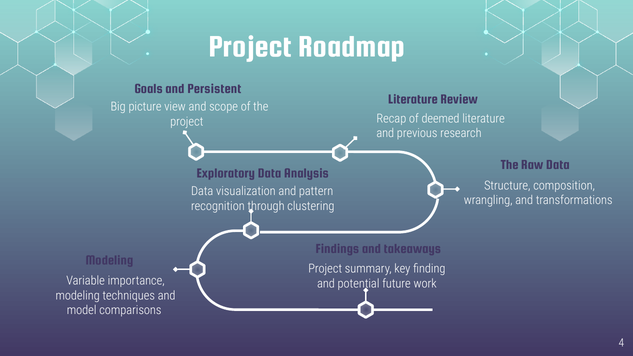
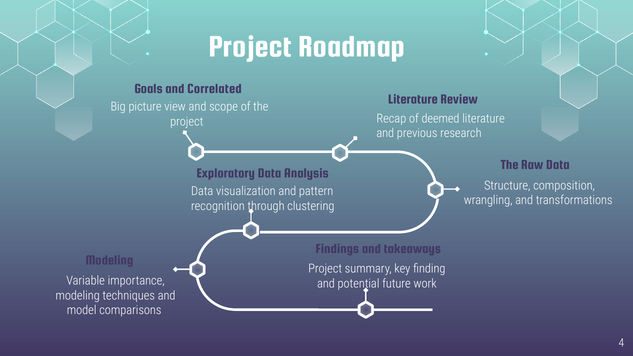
Persistent: Persistent -> Correlated
